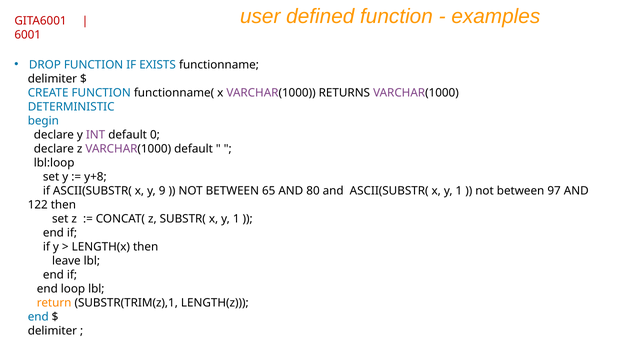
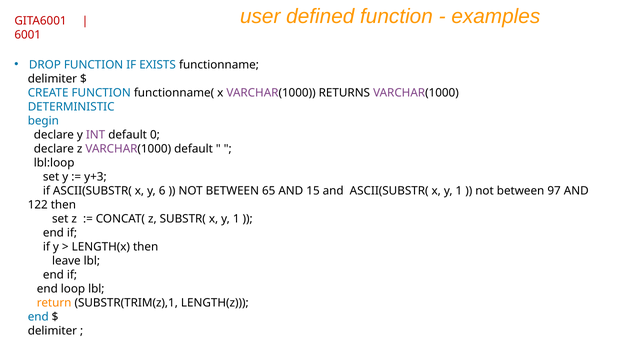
y+8: y+8 -> y+3
9: 9 -> 6
80: 80 -> 15
